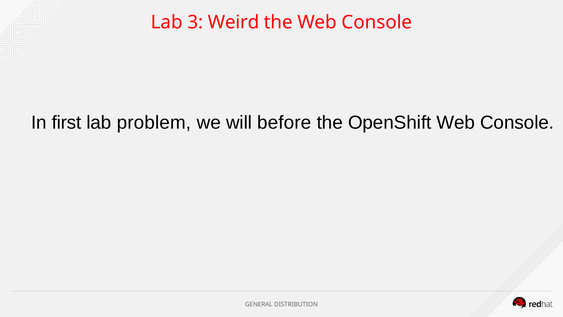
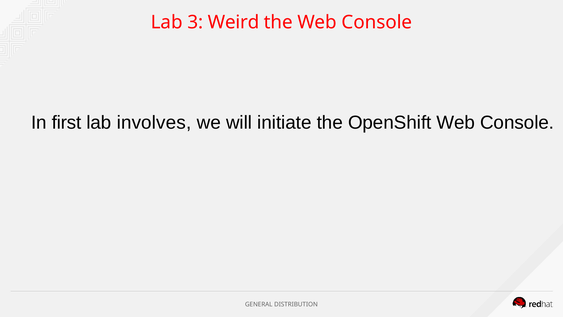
problem: problem -> involves
before: before -> initiate
